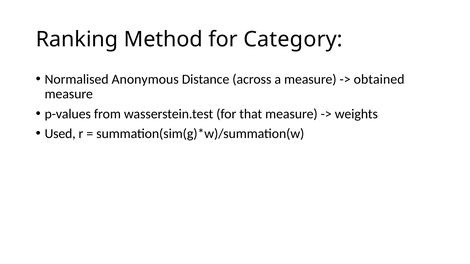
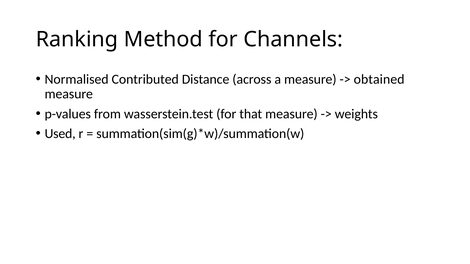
Category: Category -> Channels
Anonymous: Anonymous -> Contributed
